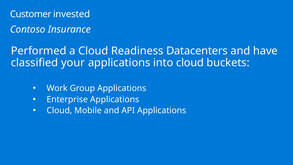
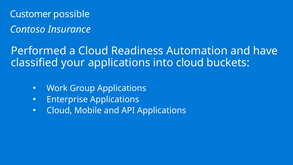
invested: invested -> possible
Datacenters: Datacenters -> Automation
